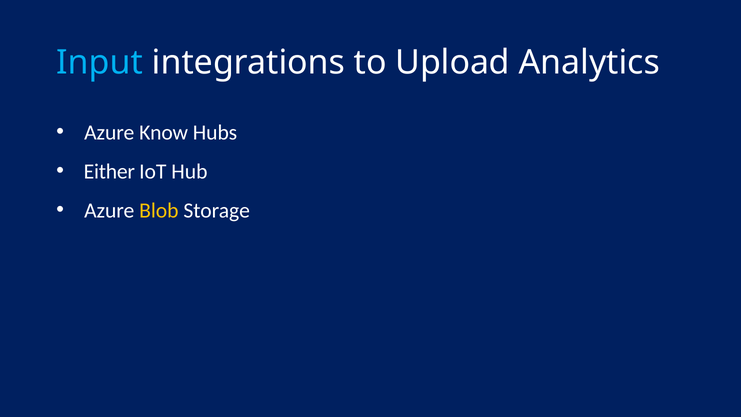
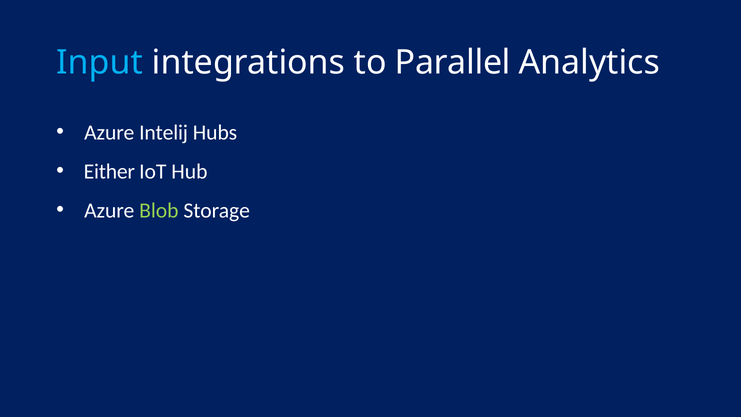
Upload: Upload -> Parallel
Know: Know -> Intelij
Blob colour: yellow -> light green
